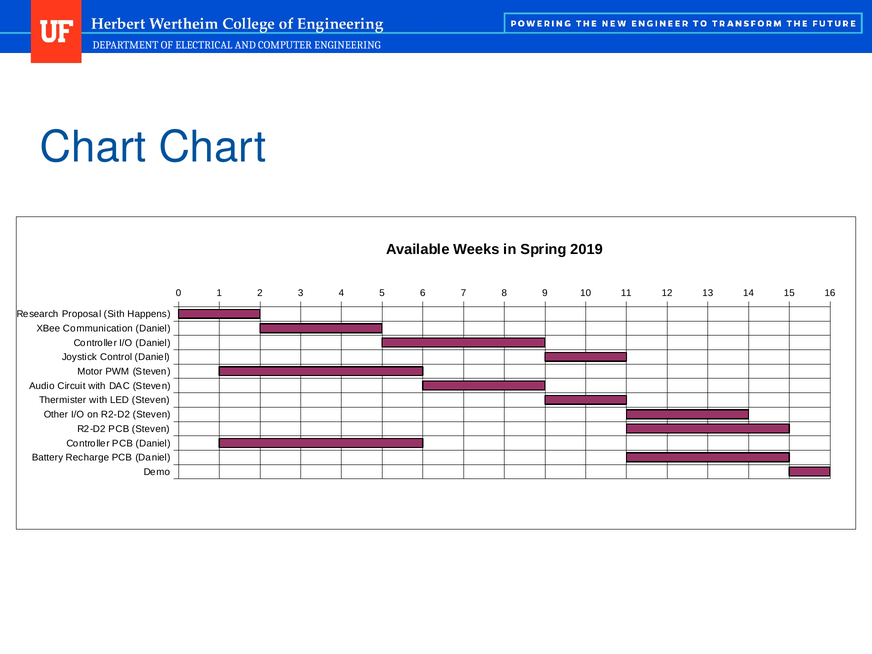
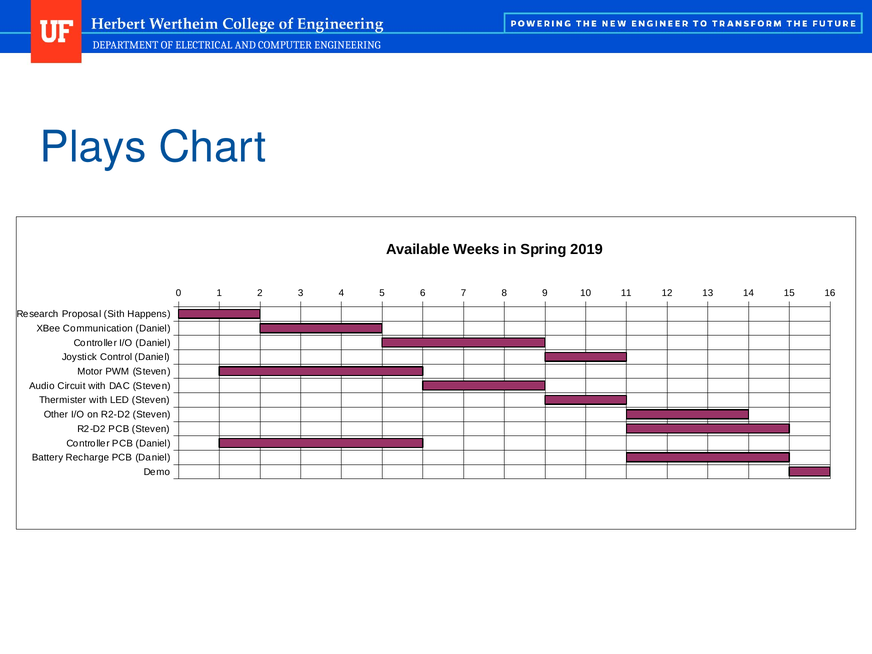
Chart at (93, 147): Chart -> Plays
